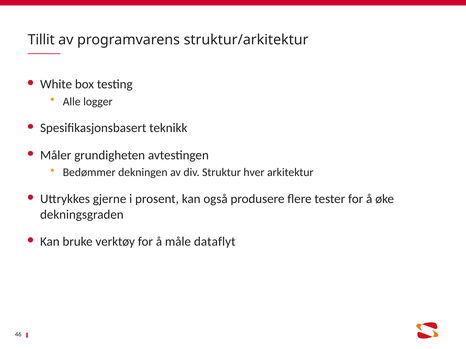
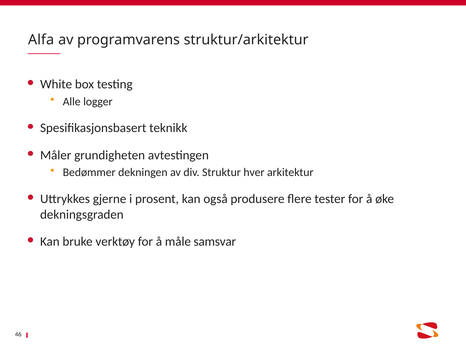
Tillit: Tillit -> Alfa
dataflyt: dataflyt -> samsvar
